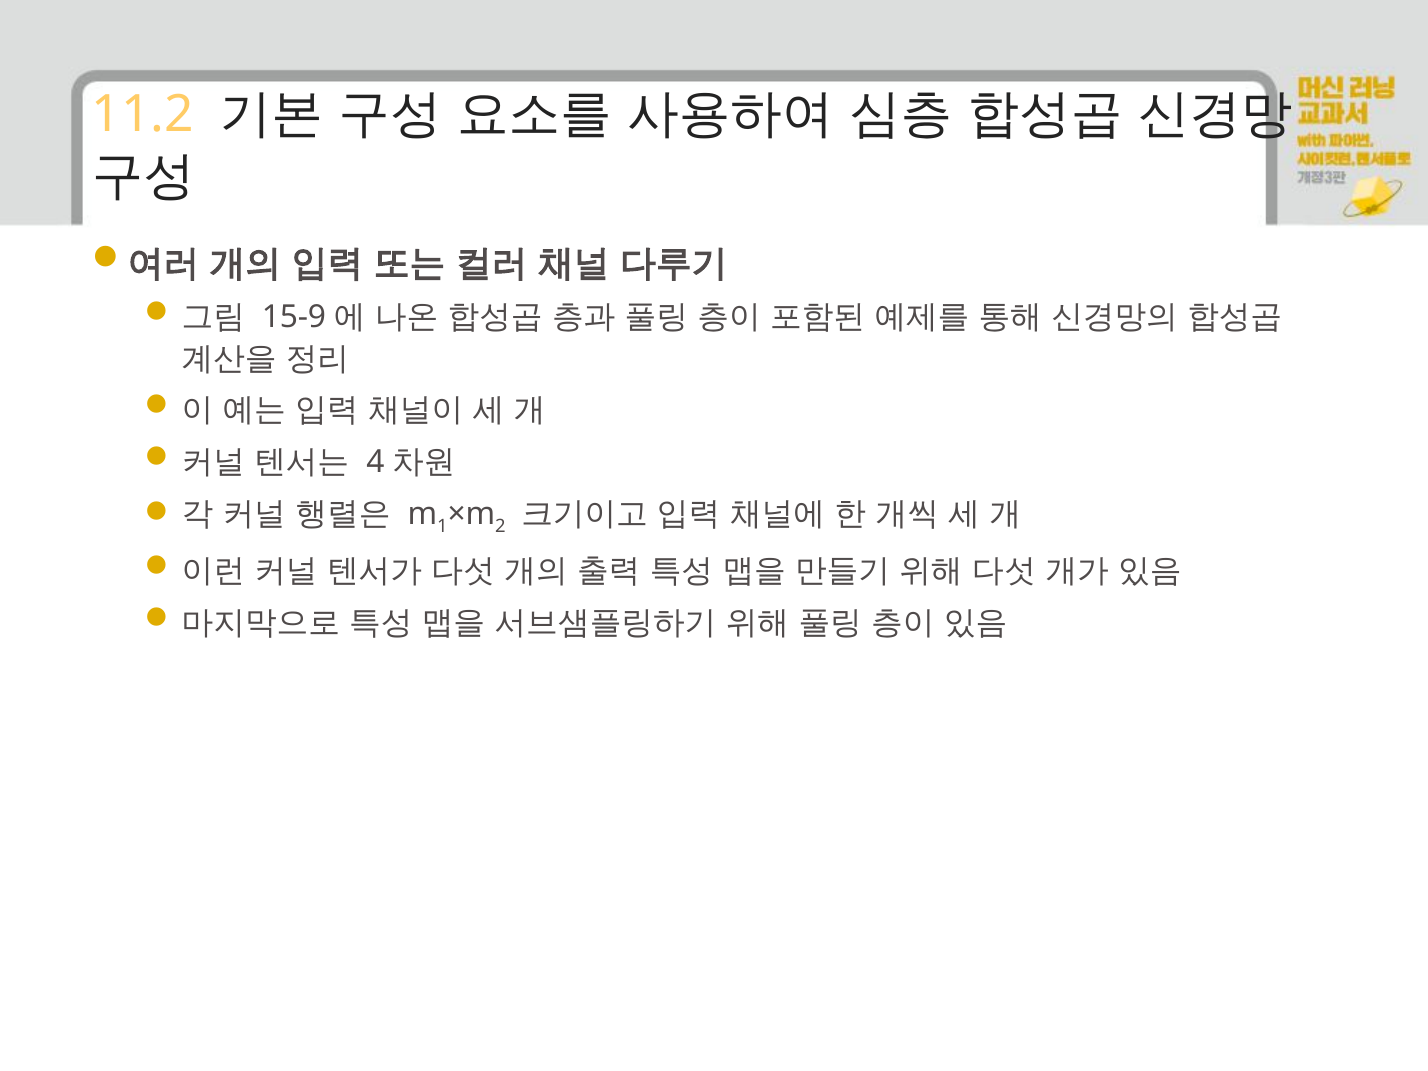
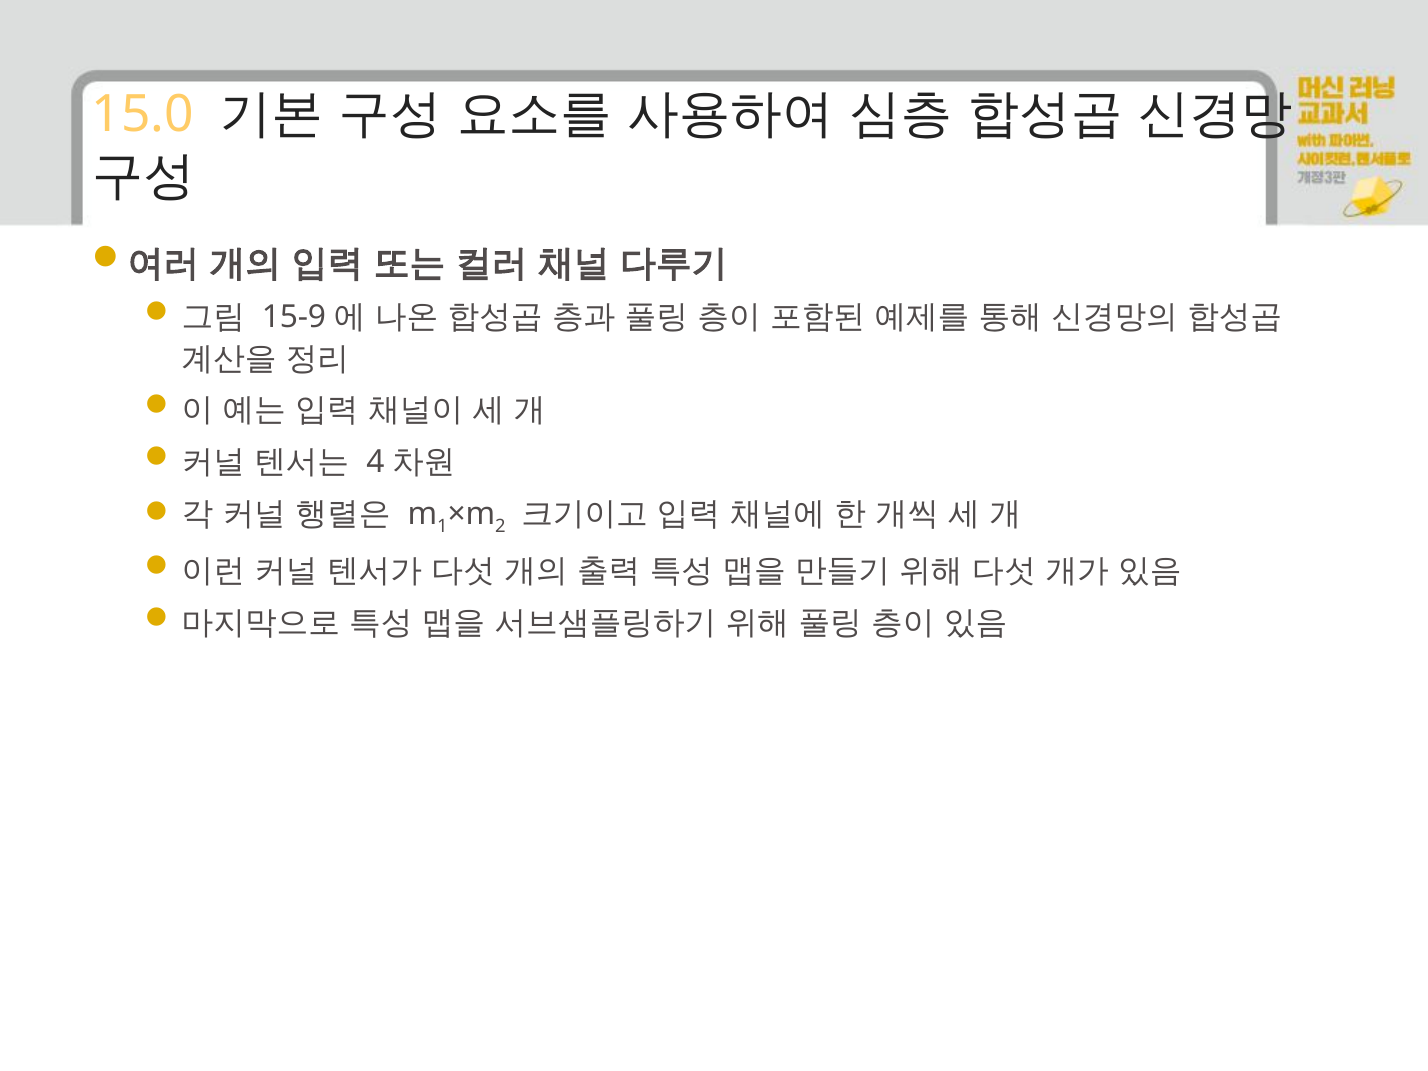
11.2: 11.2 -> 15.0
